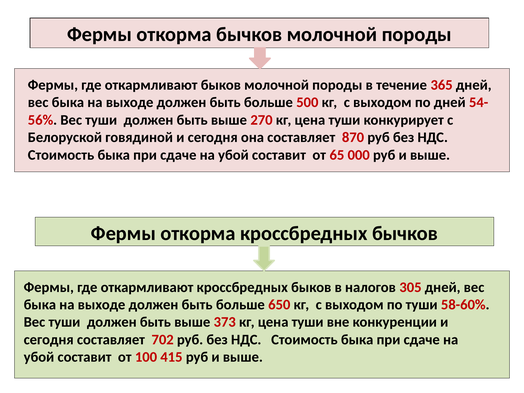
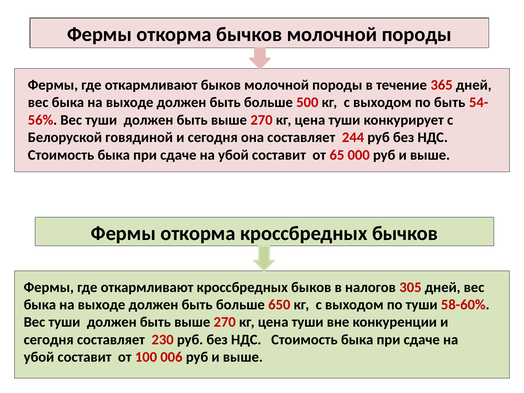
по дней: дней -> быть
870: 870 -> 244
373 at (225, 322): 373 -> 270
702: 702 -> 230
415: 415 -> 006
